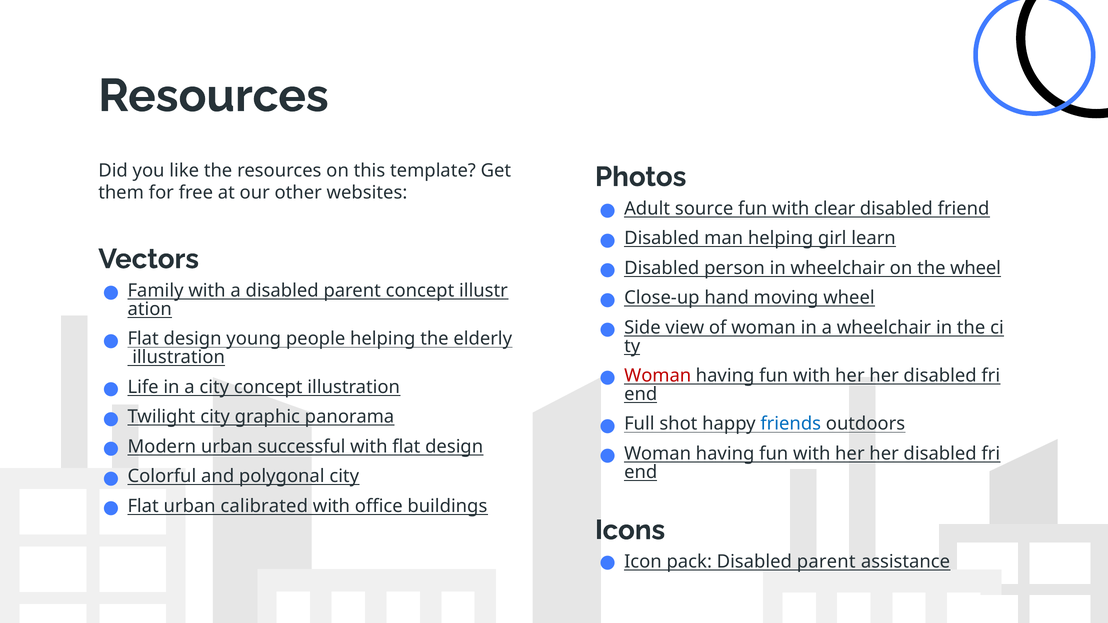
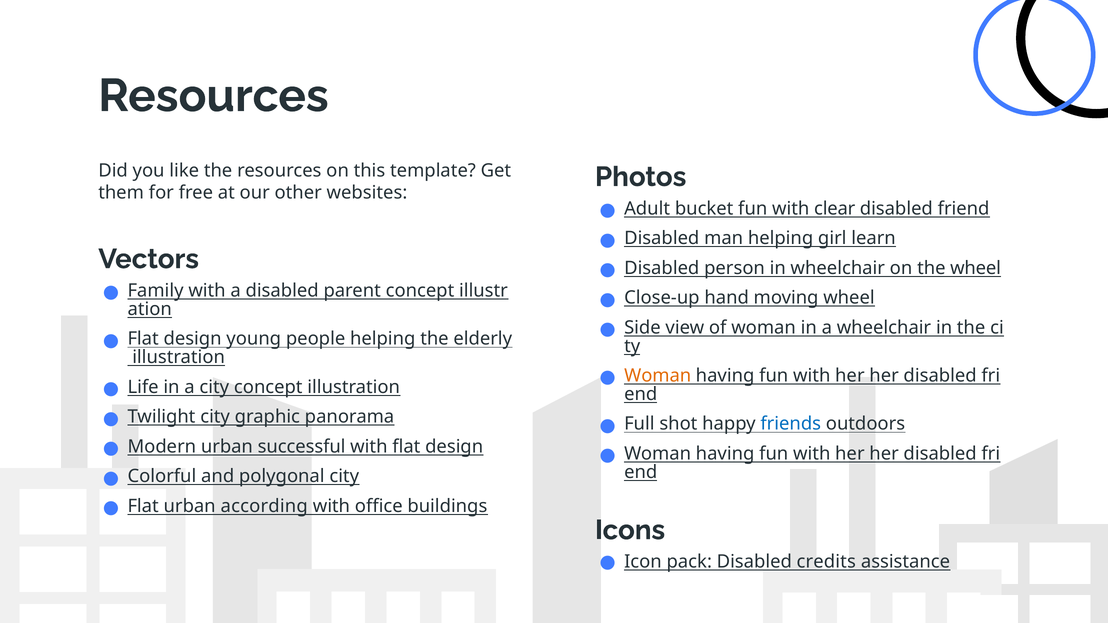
source: source -> bucket
Woman at (658, 376) colour: red -> orange
calibrated: calibrated -> according
pack Disabled parent: parent -> credits
